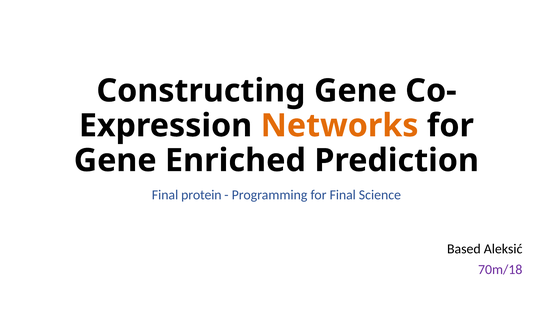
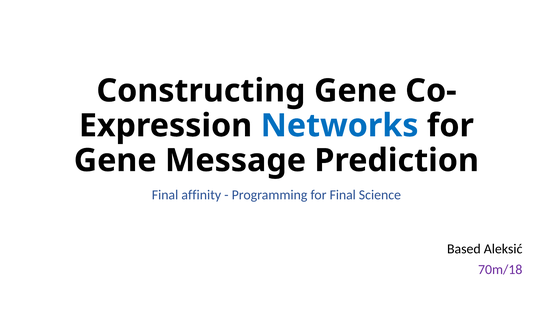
Networks colour: orange -> blue
Enriched: Enriched -> Message
protein: protein -> affinity
